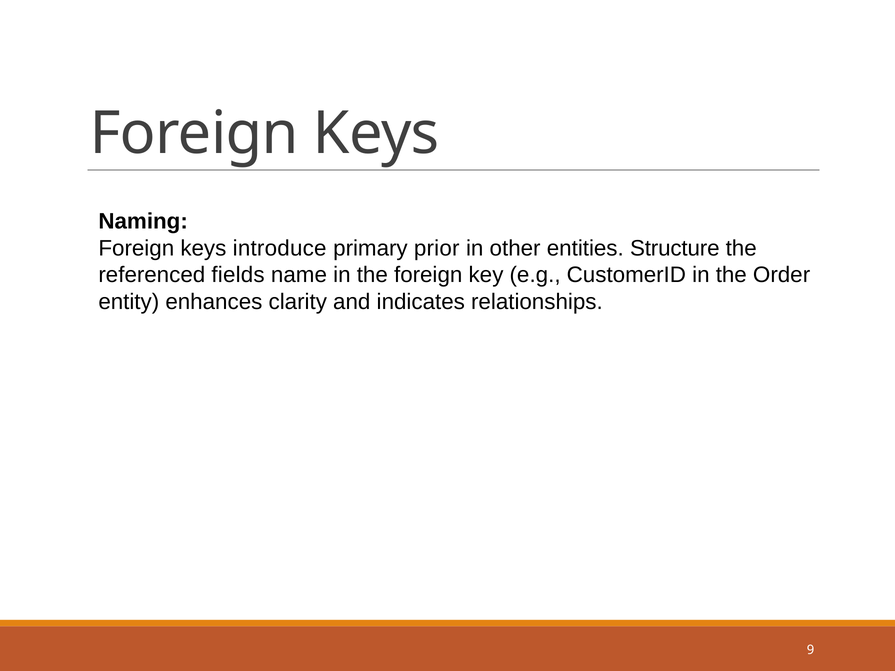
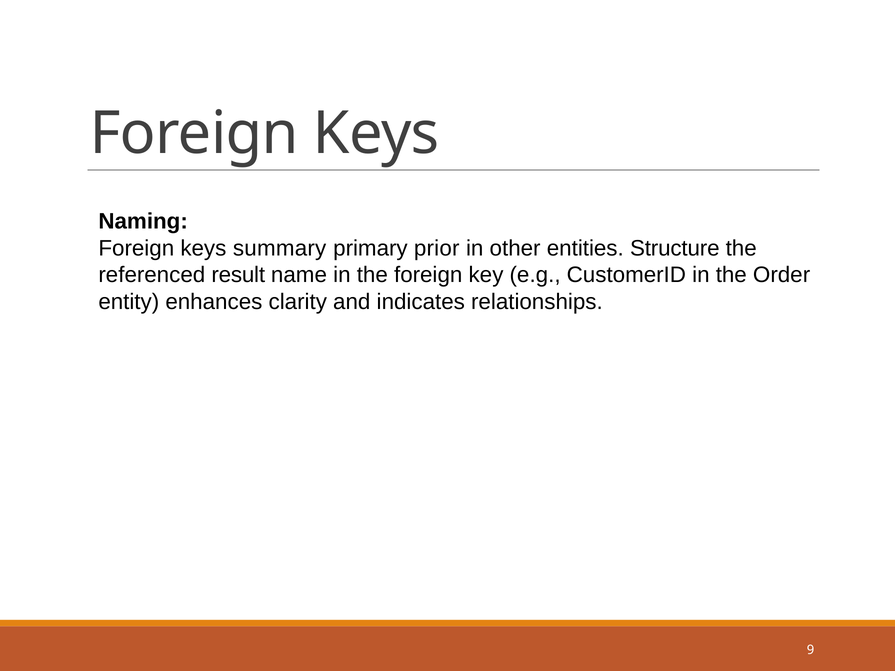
introduce: introduce -> summary
fields: fields -> result
